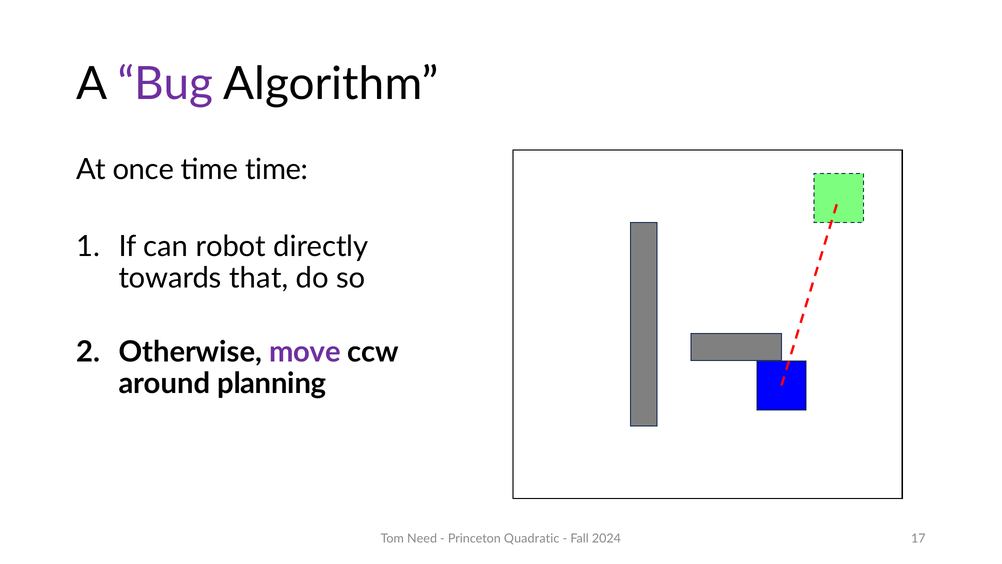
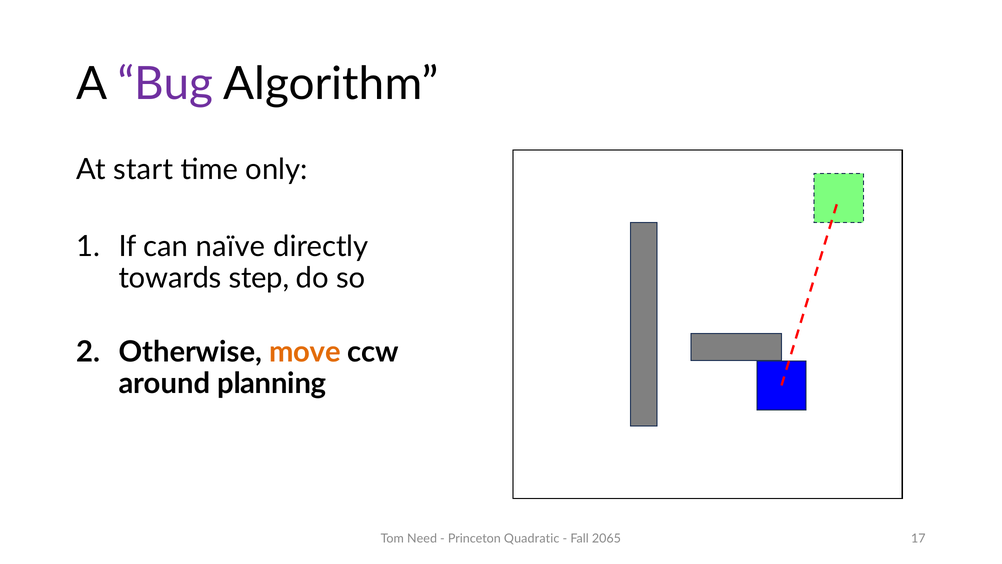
once: once -> start
time time: time -> only
robot: robot -> naïve
that: that -> step
move colour: purple -> orange
2024: 2024 -> 2065
